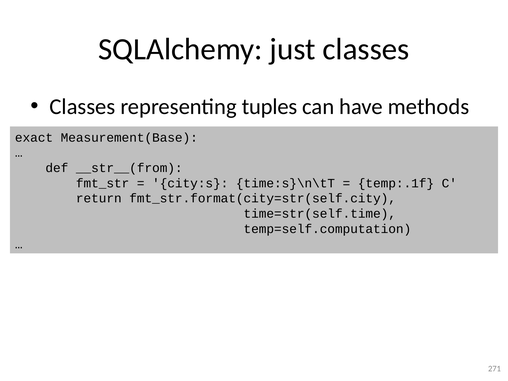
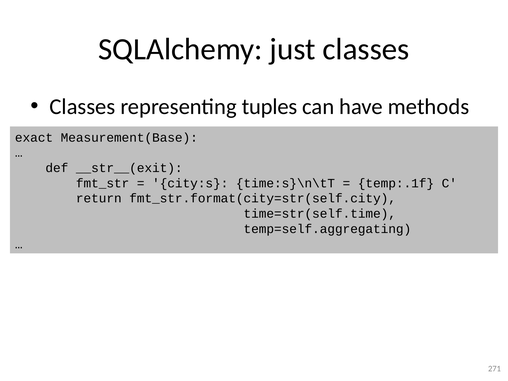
__str__(from: __str__(from -> __str__(exit
temp=self.computation: temp=self.computation -> temp=self.aggregating
